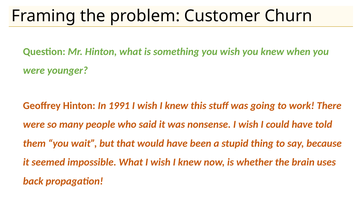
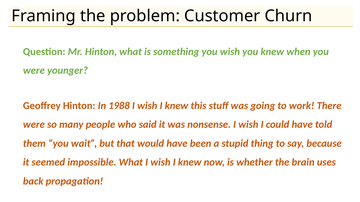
1991: 1991 -> 1988
